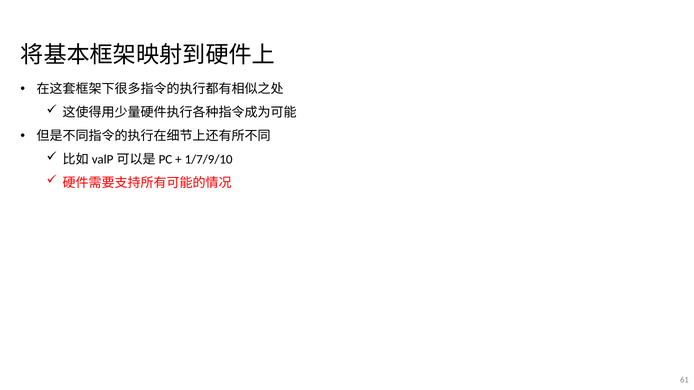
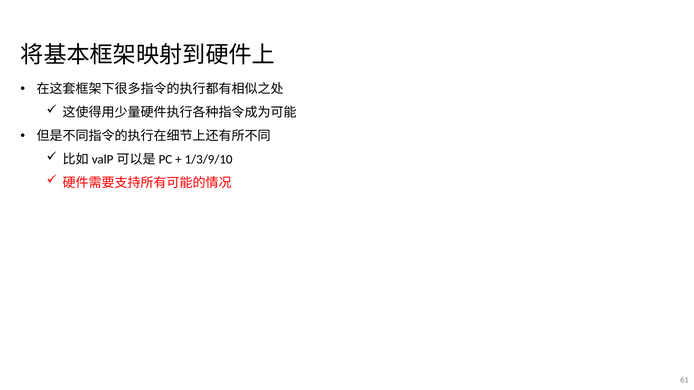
1/7/9/10: 1/7/9/10 -> 1/3/9/10
